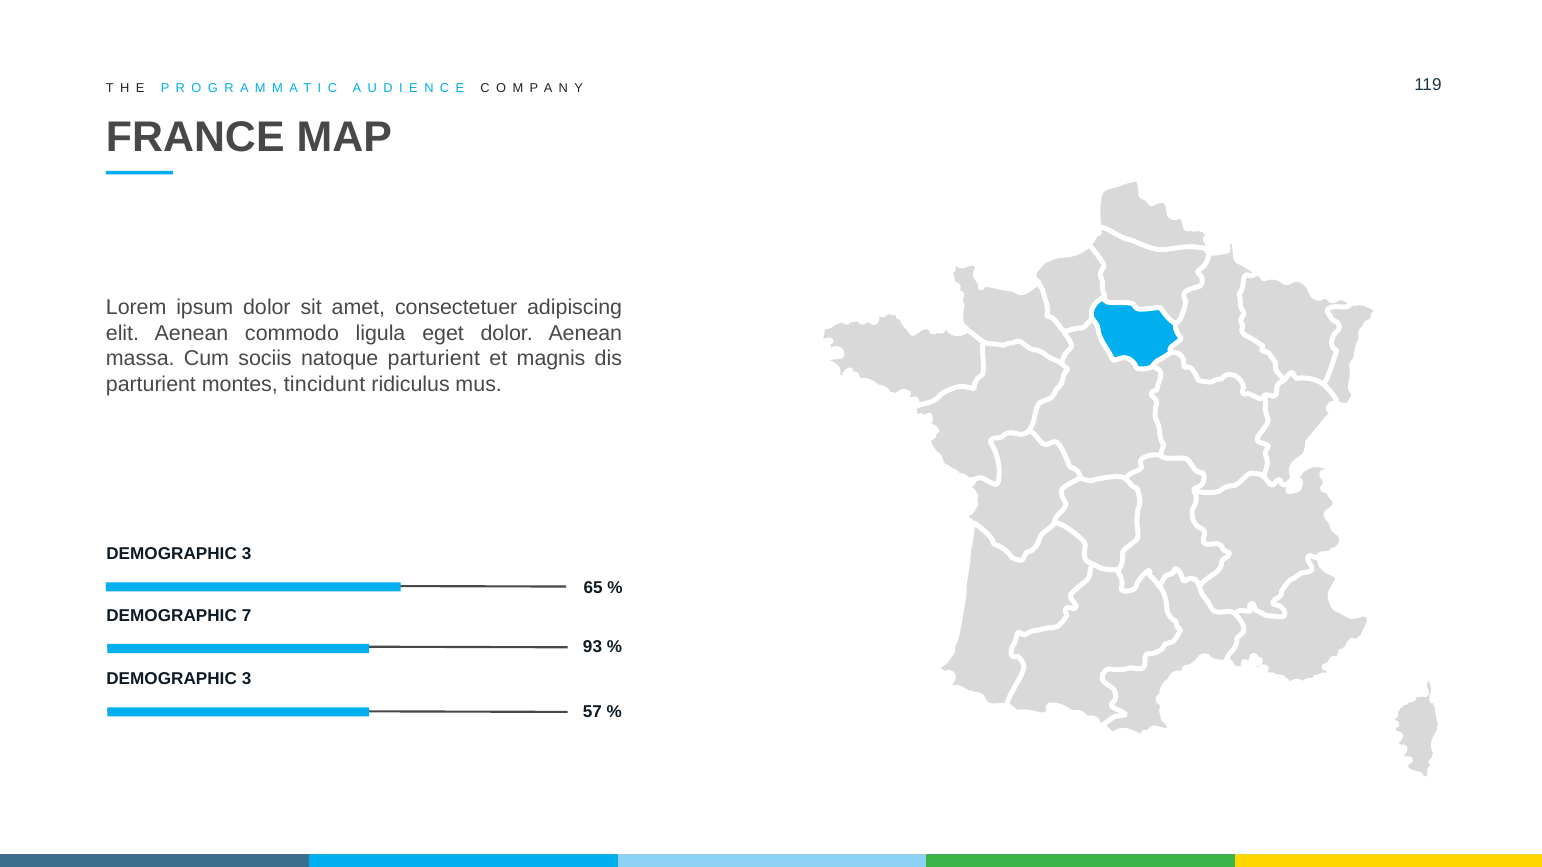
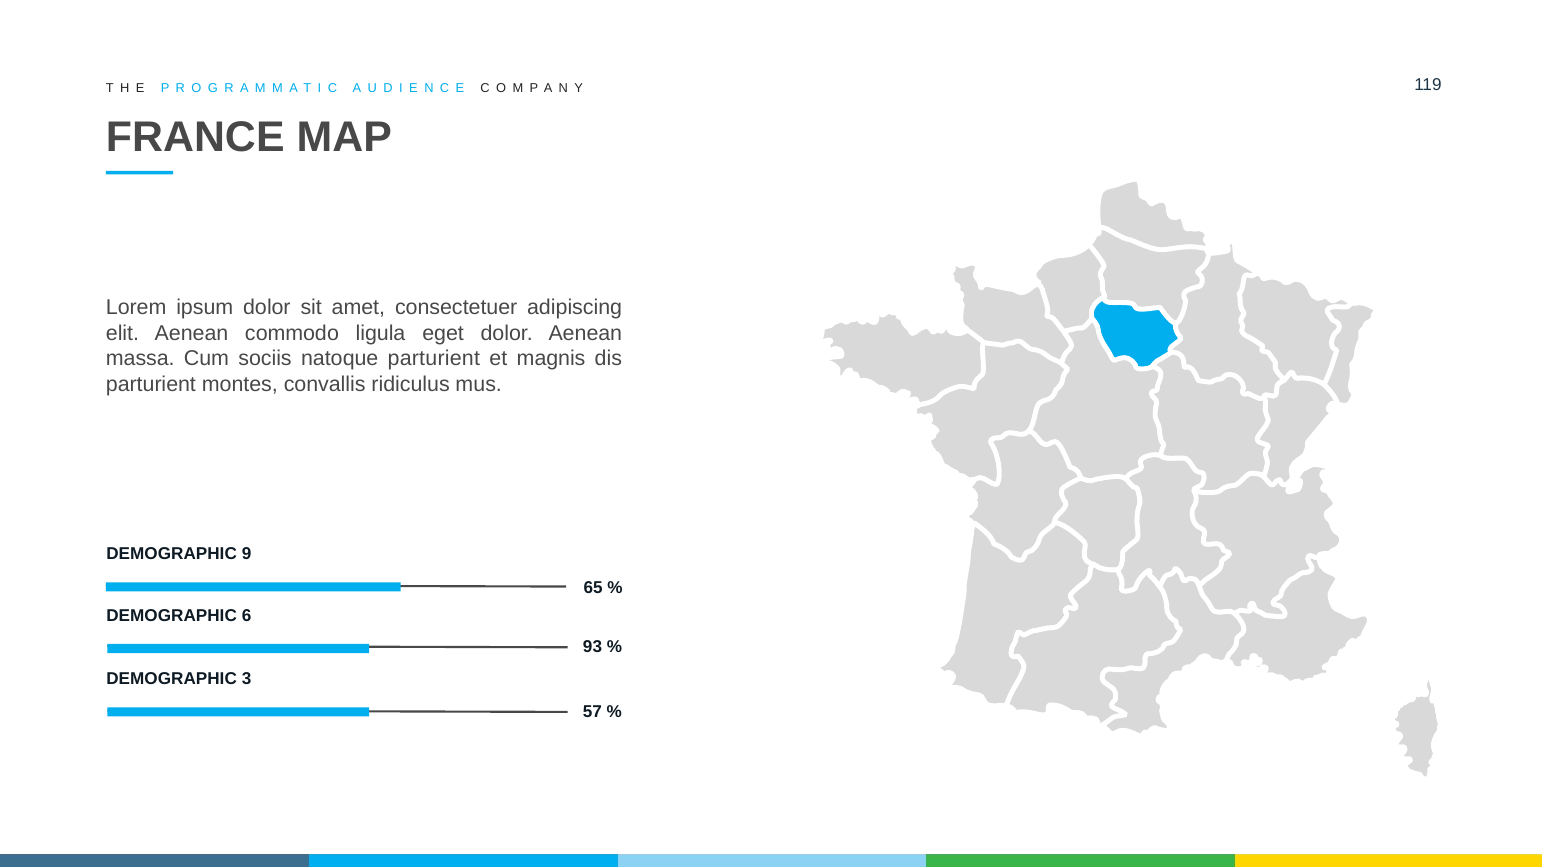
tincidunt: tincidunt -> convallis
3 at (247, 554): 3 -> 9
7: 7 -> 6
